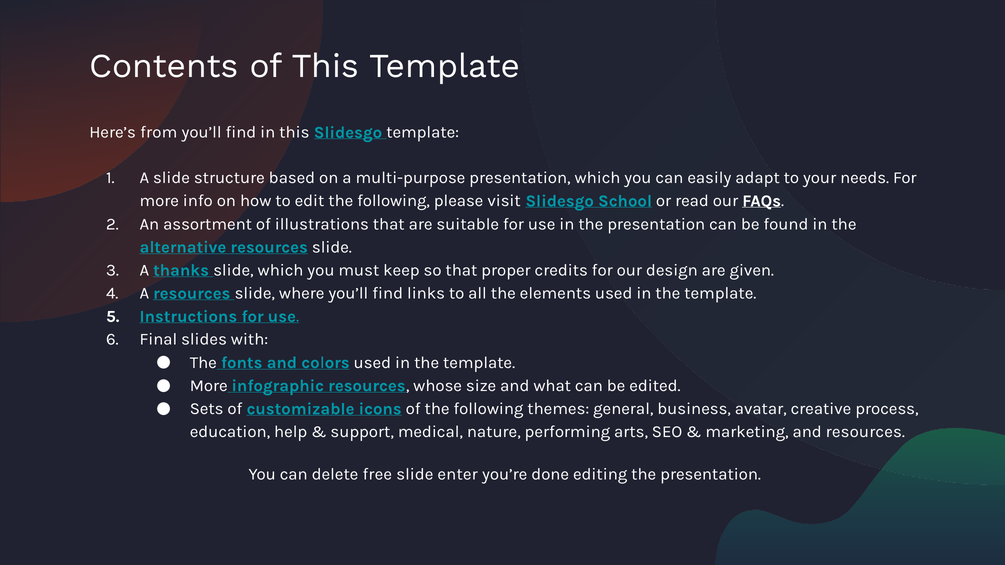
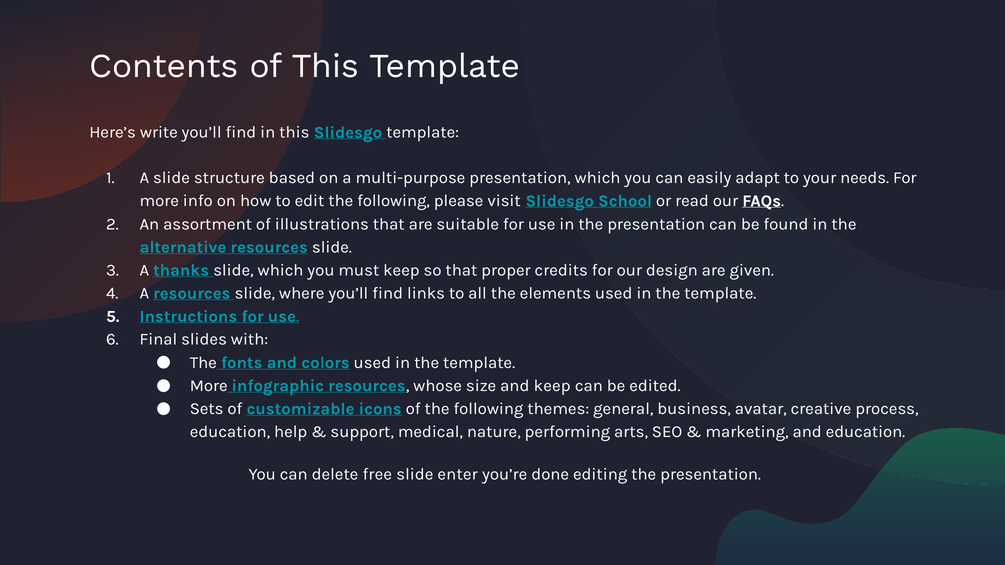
from: from -> write
and what: what -> keep
and resources: resources -> education
